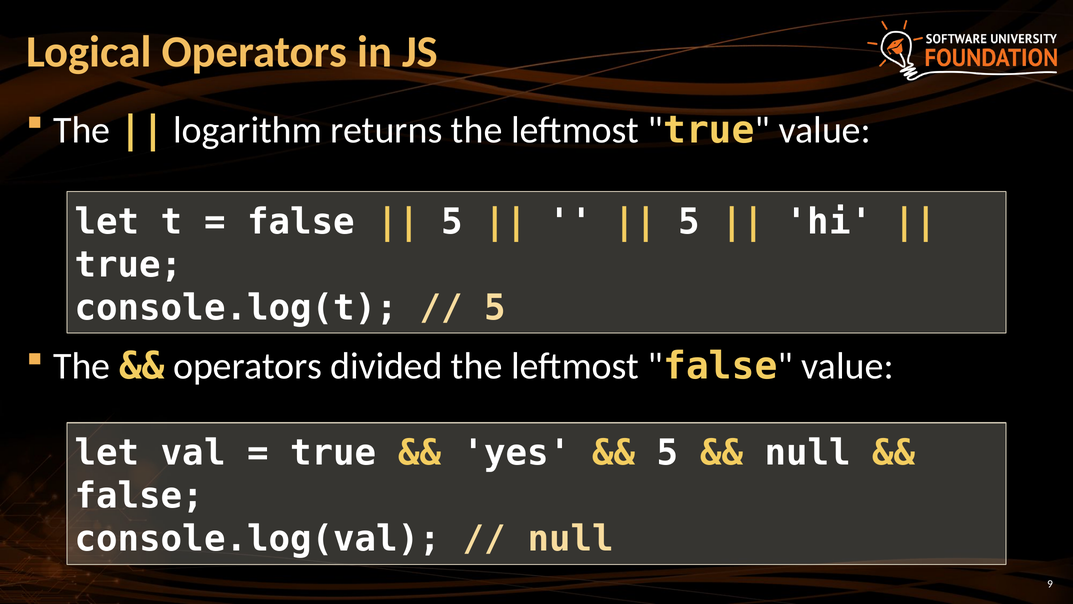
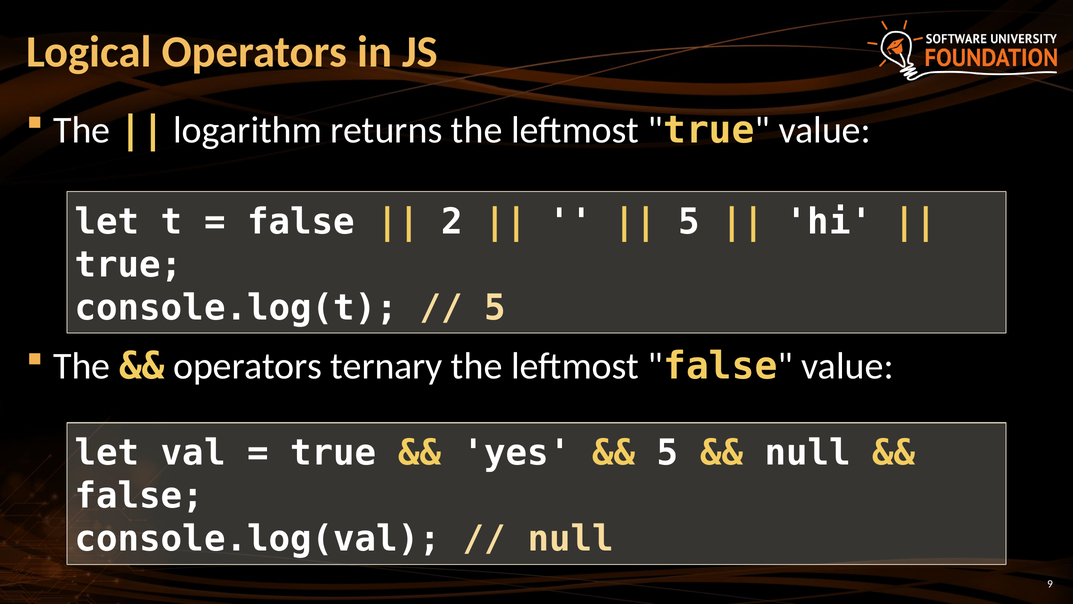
5 at (452, 222): 5 -> 2
divided: divided -> ternary
